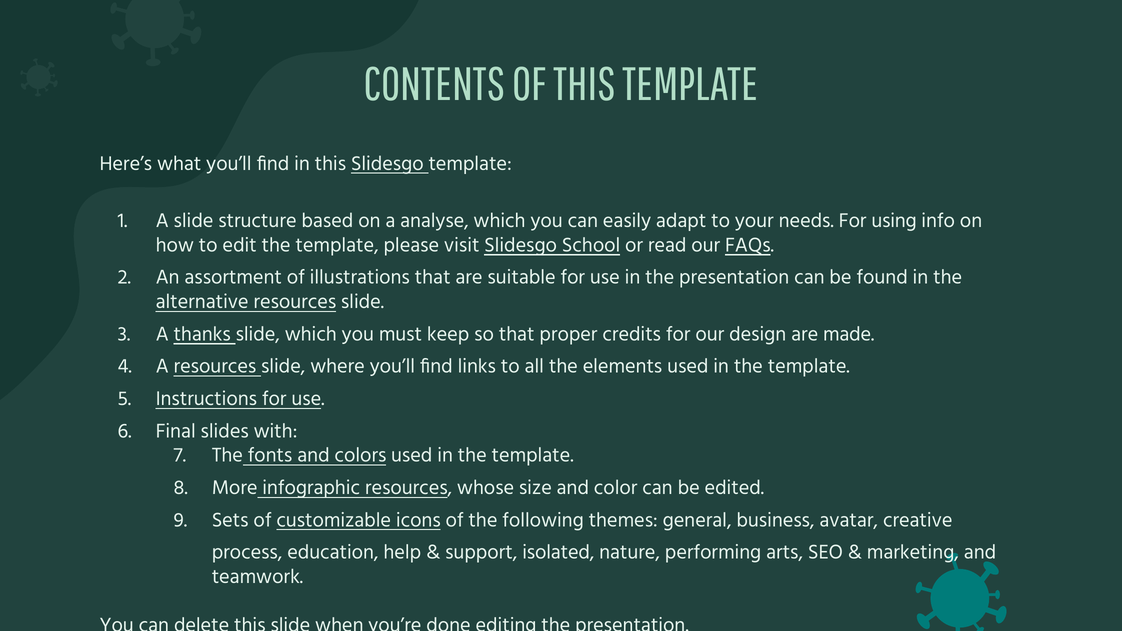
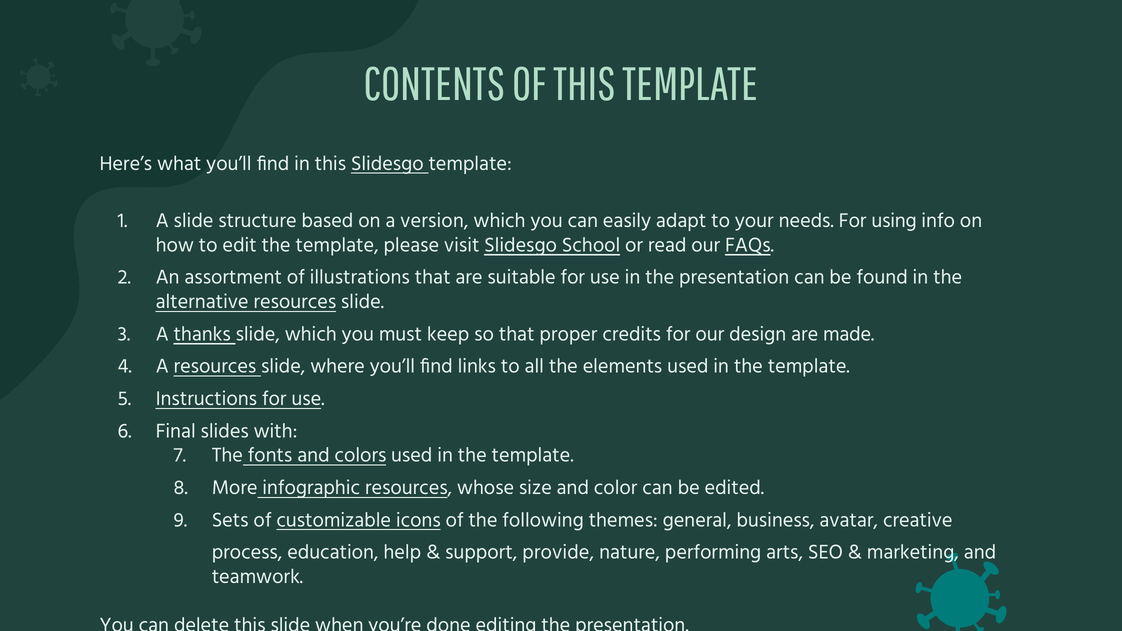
analyse: analyse -> version
isolated: isolated -> provide
